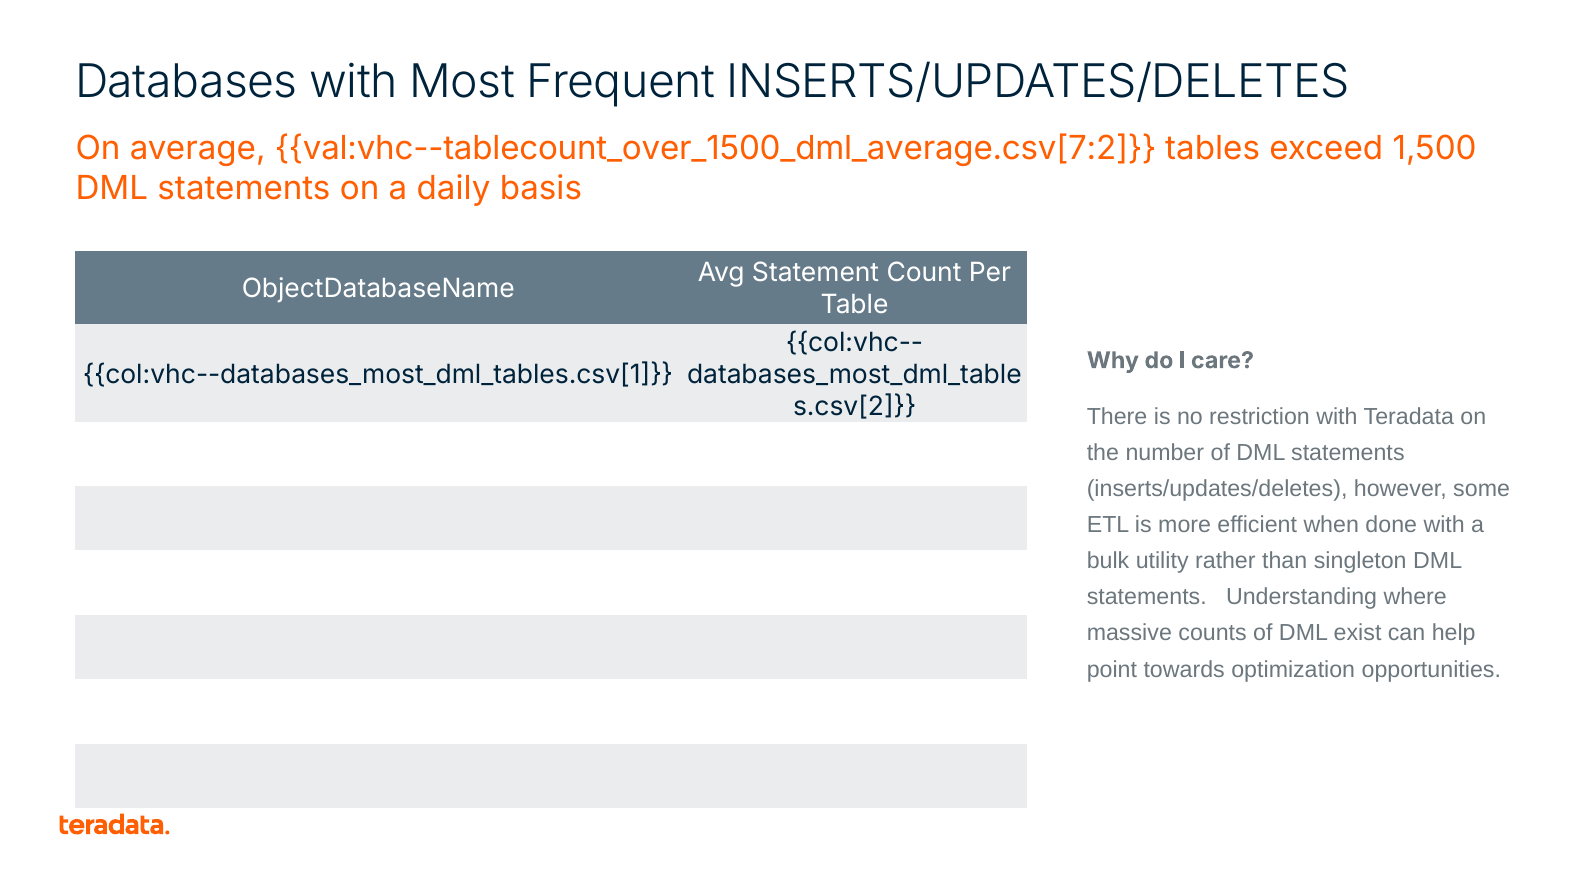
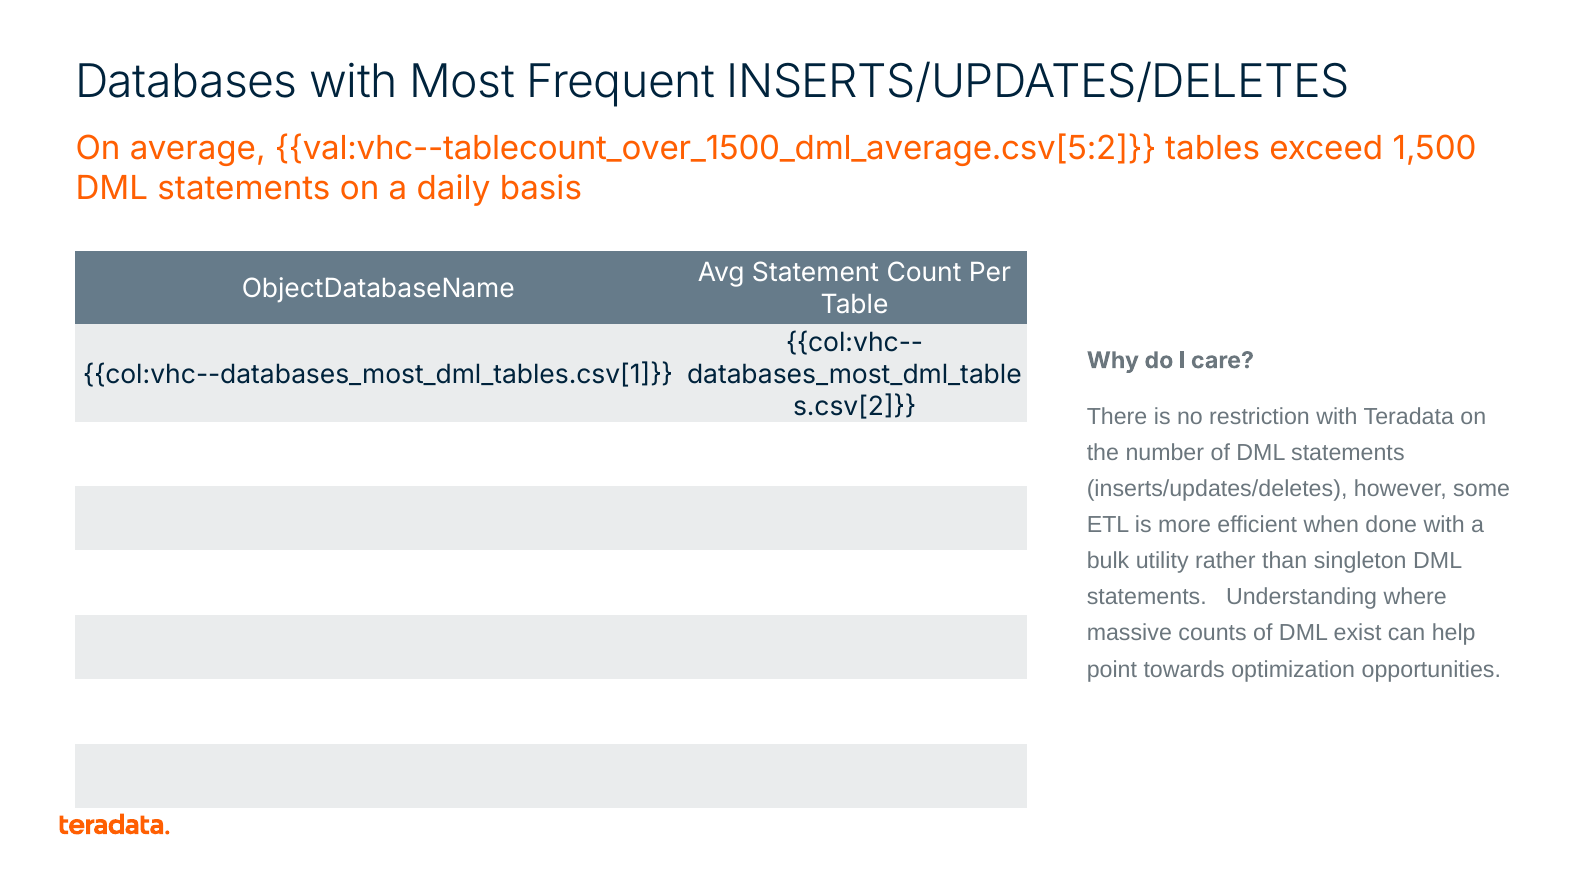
val:vhc--tablecount_over_1500_dml_average.csv[7:2: val:vhc--tablecount_over_1500_dml_average.csv[7:2 -> val:vhc--tablecount_over_1500_dml_average.csv[5:2
